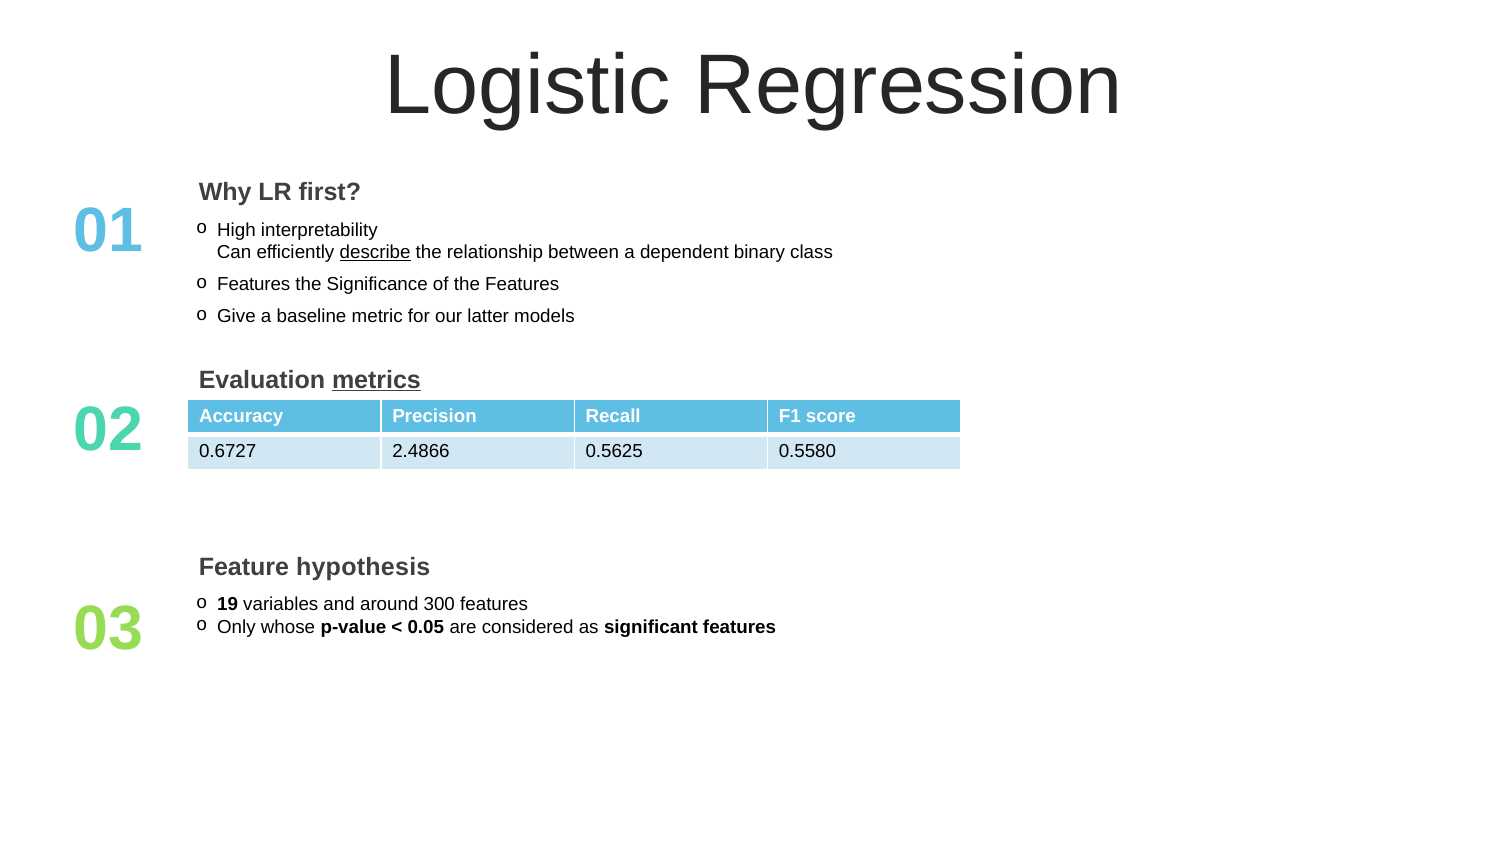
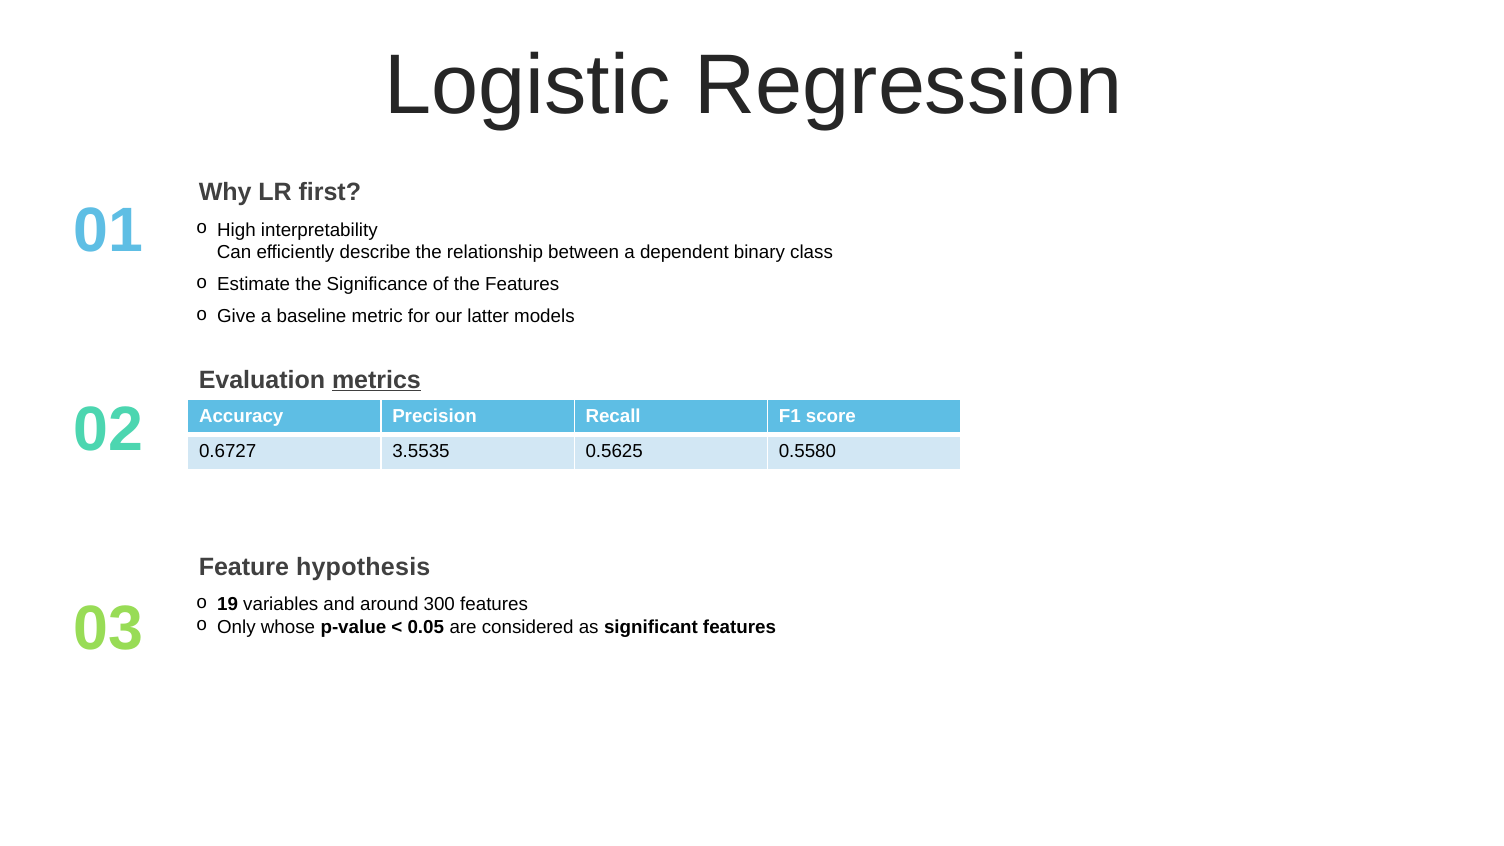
describe underline: present -> none
Features at (254, 285): Features -> Estimate
2.4866: 2.4866 -> 3.5535
